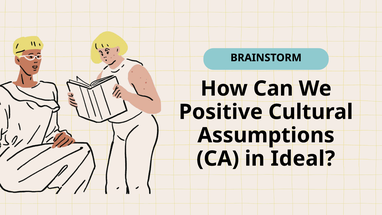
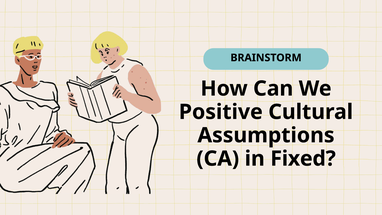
Ideal: Ideal -> Fixed
